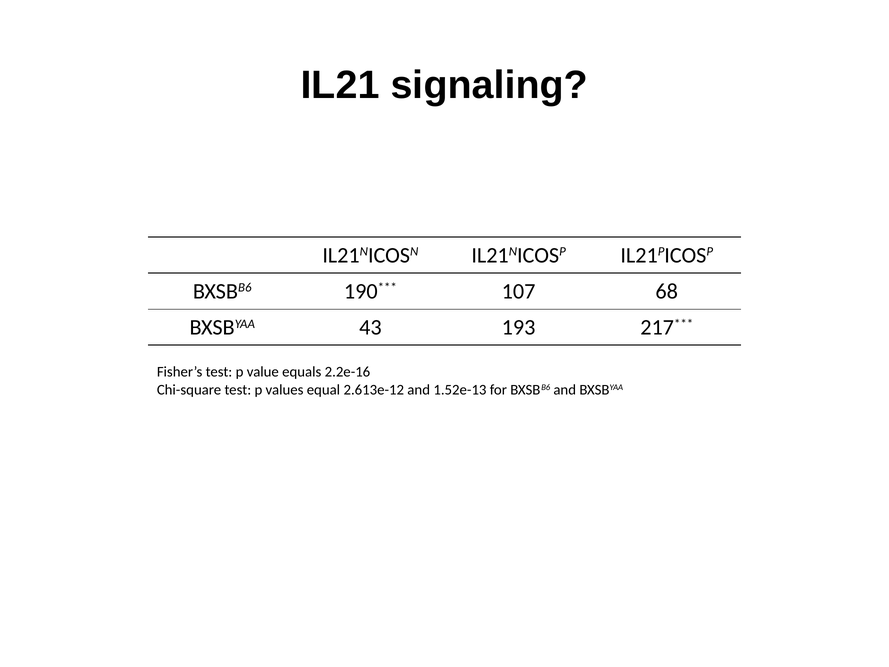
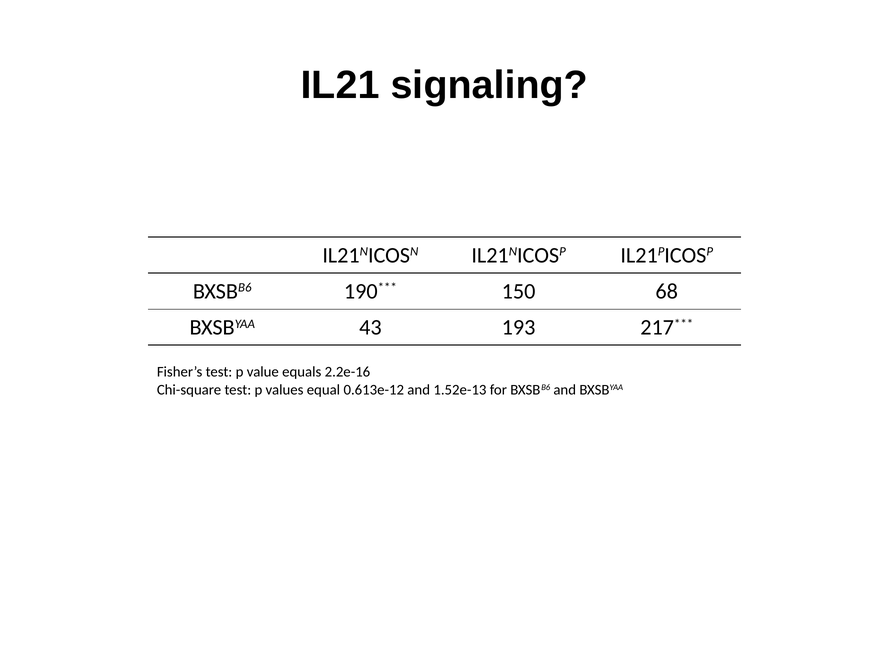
107: 107 -> 150
2.613e-12: 2.613e-12 -> 0.613e-12
